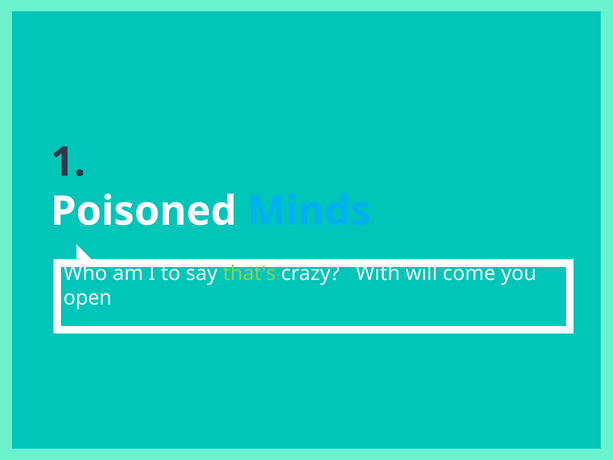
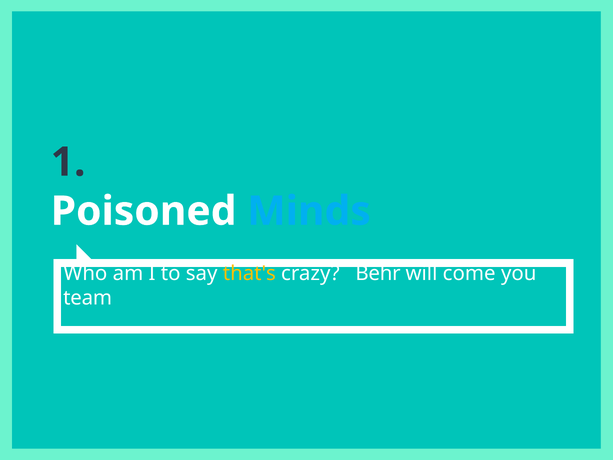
that's colour: light green -> yellow
With: With -> Behr
open: open -> team
